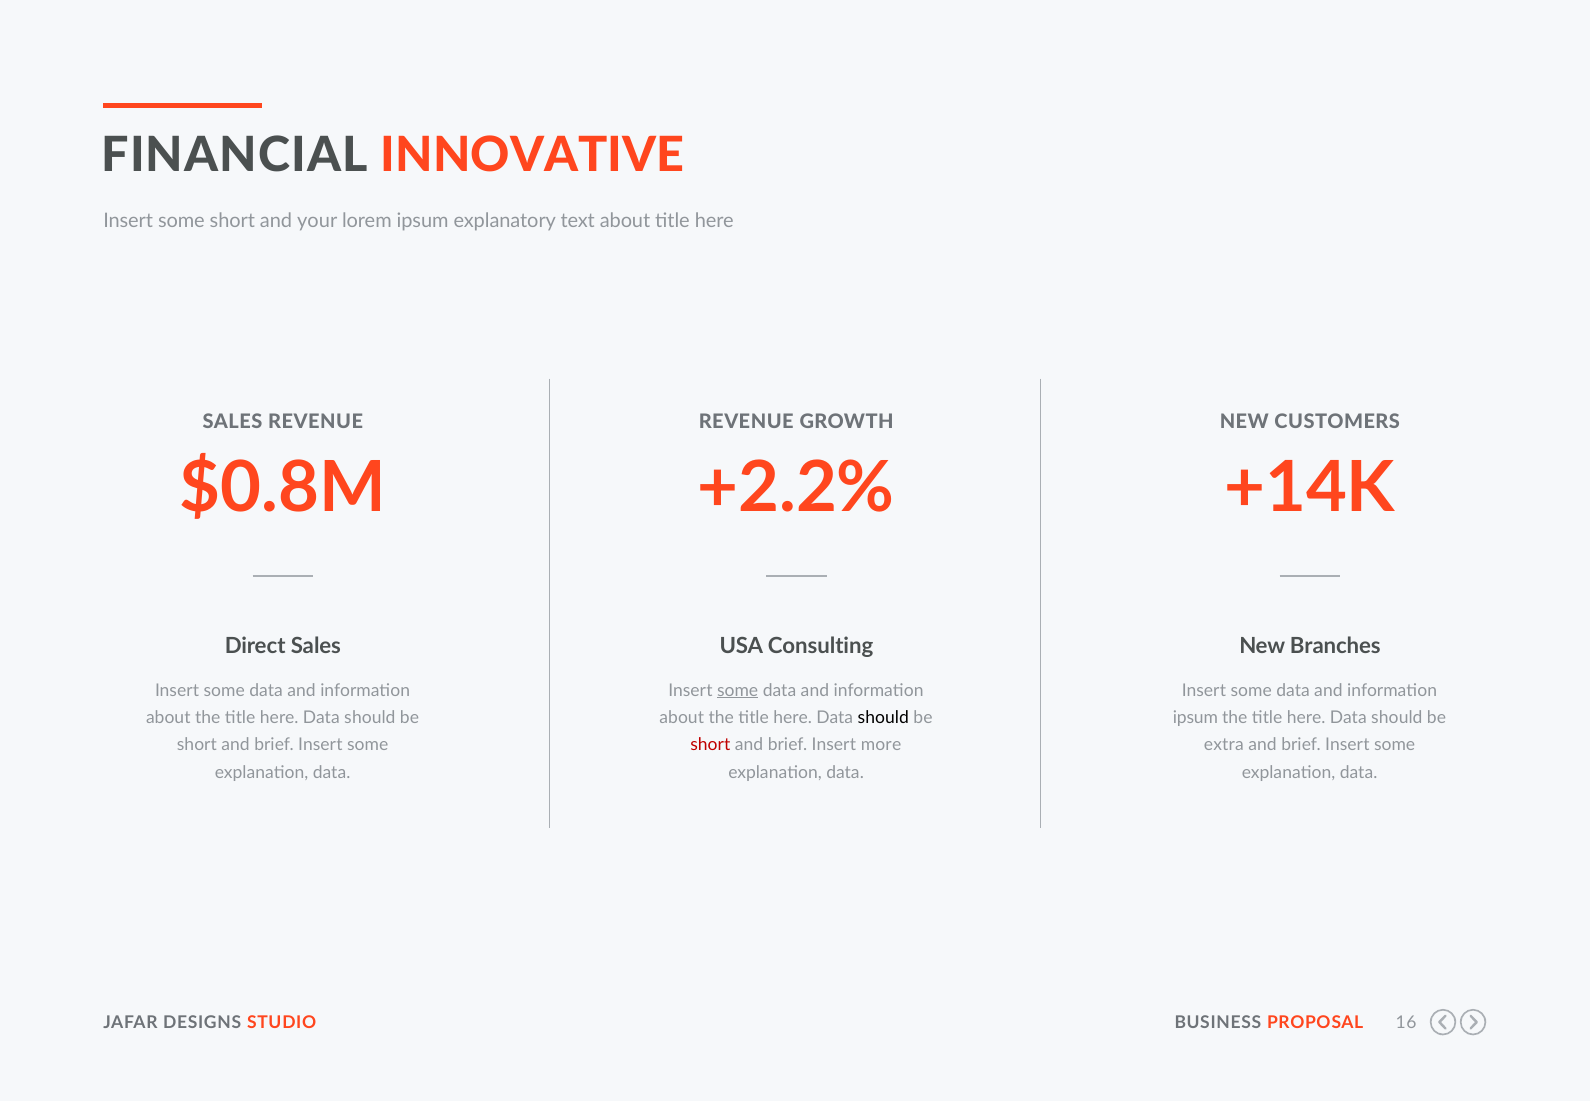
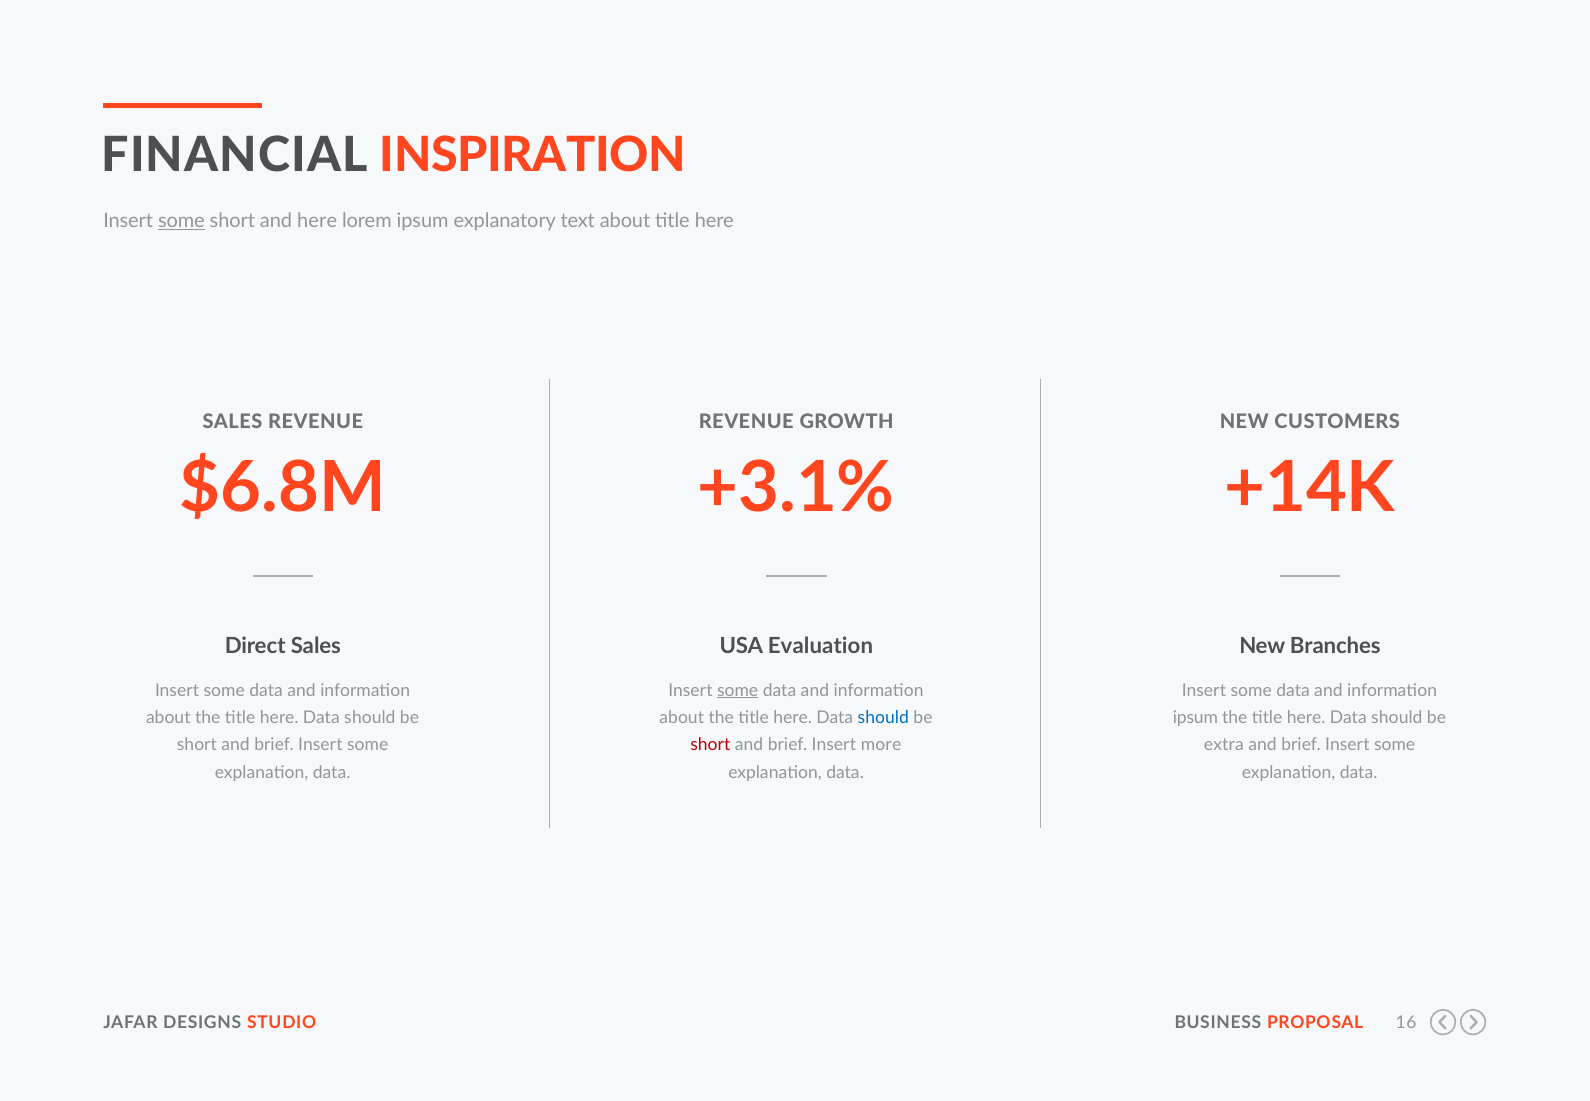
INNOVATIVE: INNOVATIVE -> INSPIRATION
some at (181, 221) underline: none -> present
and your: your -> here
$0.8M: $0.8M -> $6.8M
+2.2%: +2.2% -> +3.1%
Consulting: Consulting -> Evaluation
should at (883, 718) colour: black -> blue
